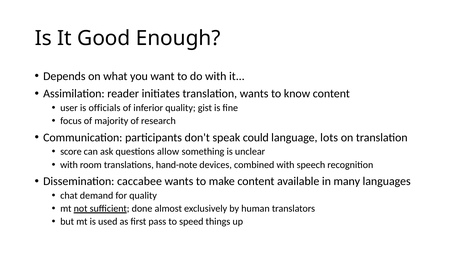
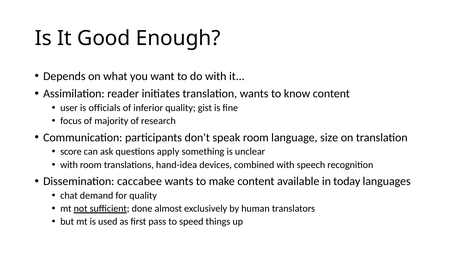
speak could: could -> room
lots: lots -> size
allow: allow -> apply
hand-note: hand-note -> hand-idea
many: many -> today
